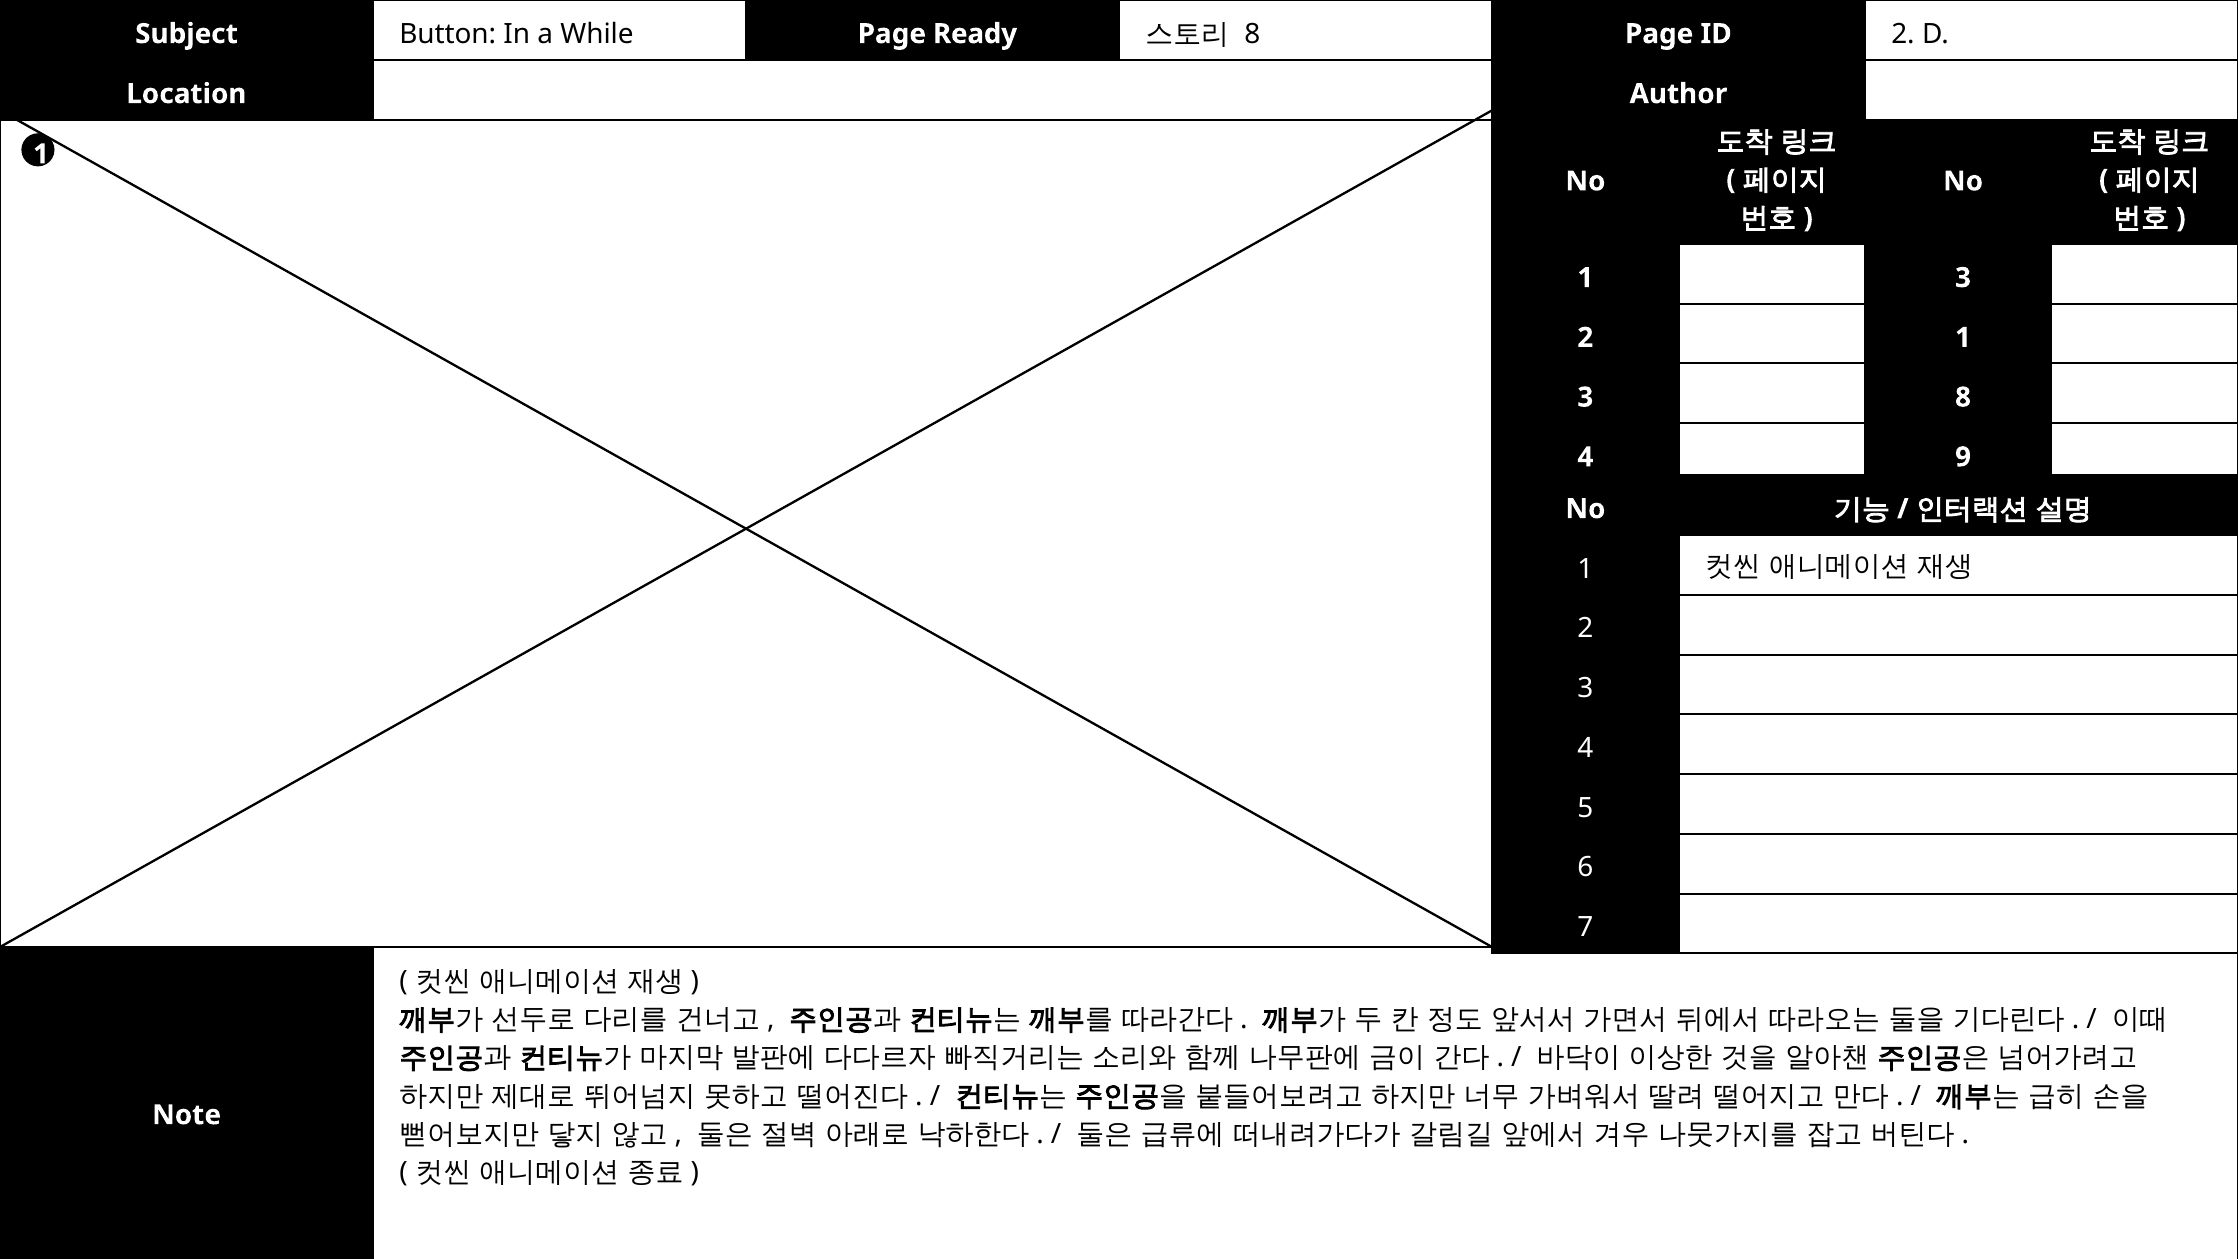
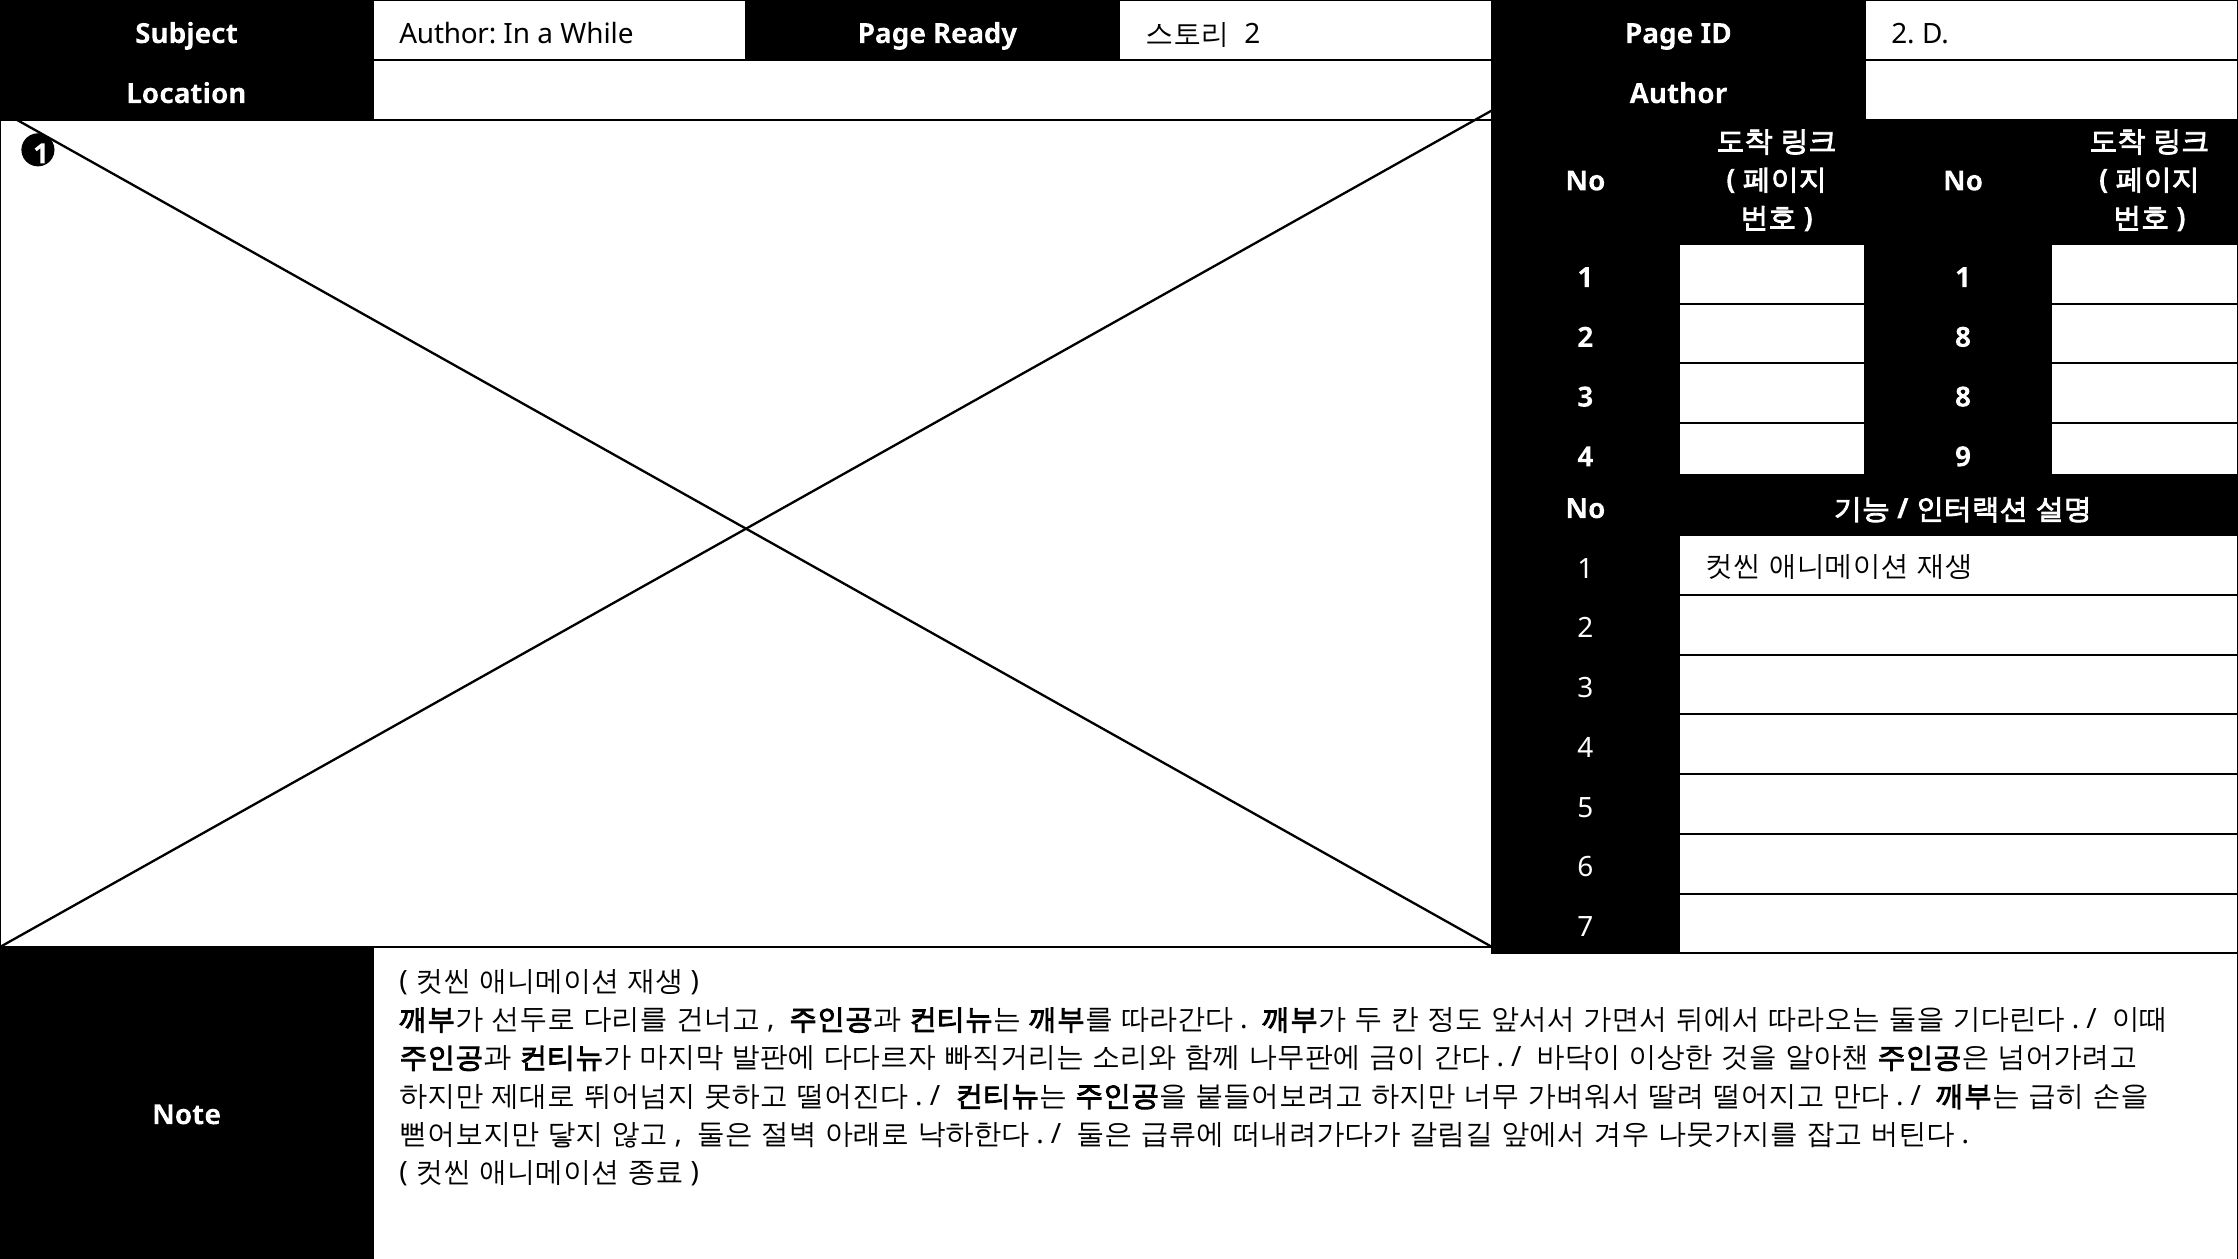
Subject Button: Button -> Author
8 at (1252, 34): 8 -> 2
3 at (1963, 278): 3 -> 1
2 1: 1 -> 8
